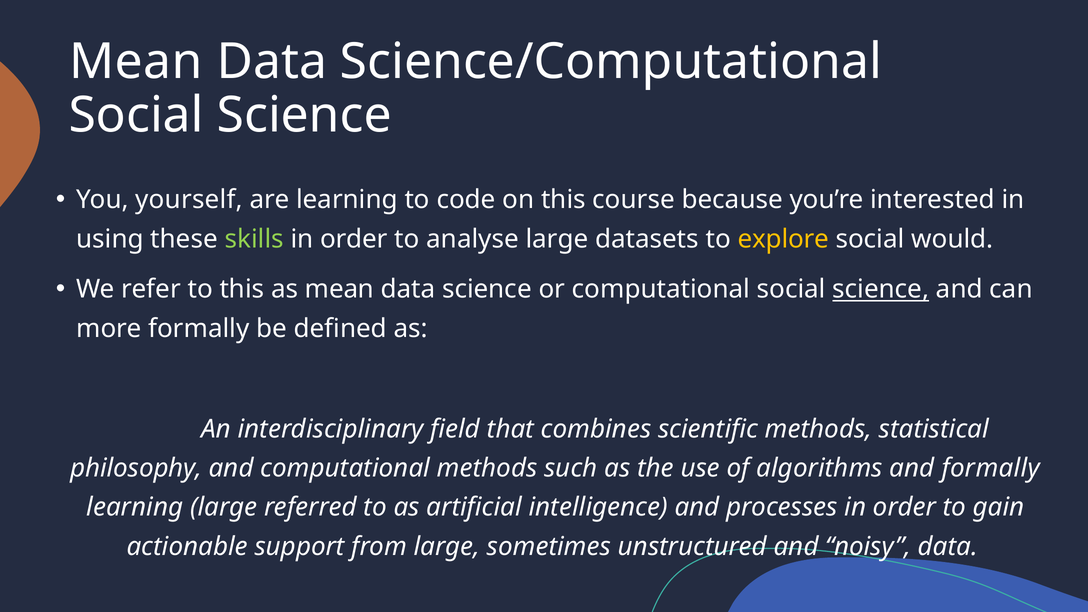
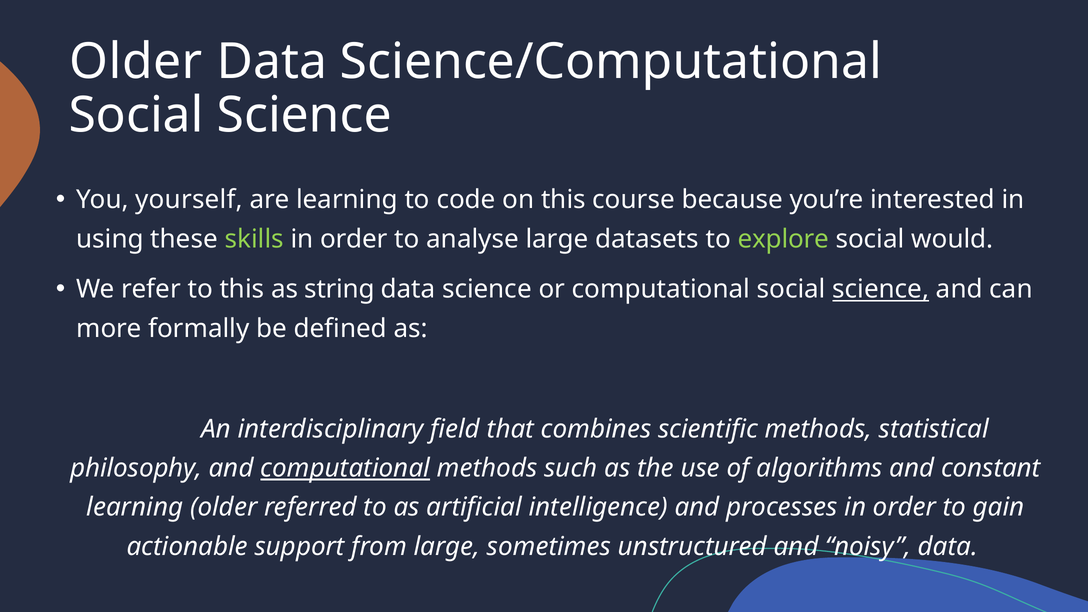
Mean at (136, 62): Mean -> Older
explore colour: yellow -> light green
as mean: mean -> string
computational at (345, 468) underline: none -> present
and formally: formally -> constant
learning large: large -> older
